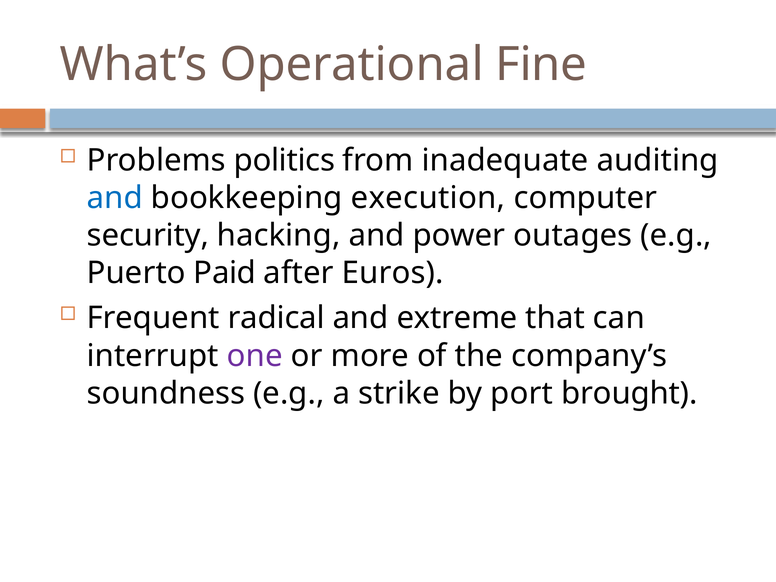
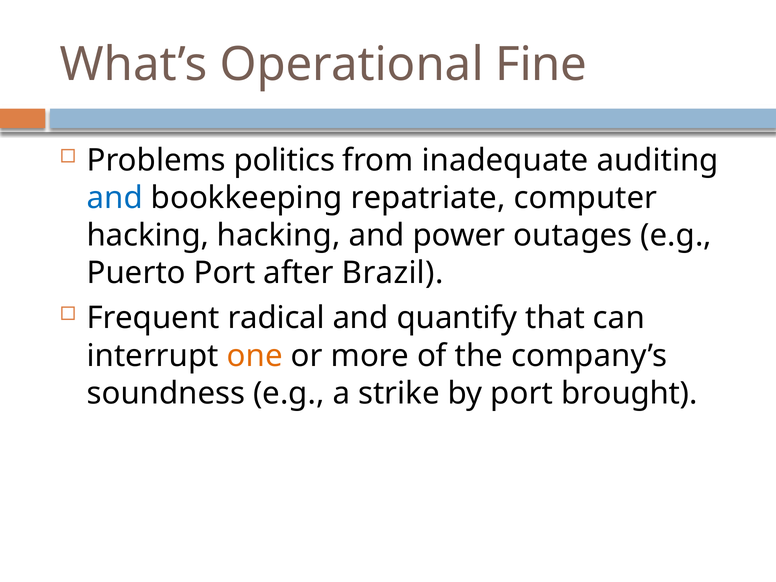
execution: execution -> repatriate
security at (148, 236): security -> hacking
Puerto Paid: Paid -> Port
Euros: Euros -> Brazil
extreme: extreme -> quantify
one colour: purple -> orange
